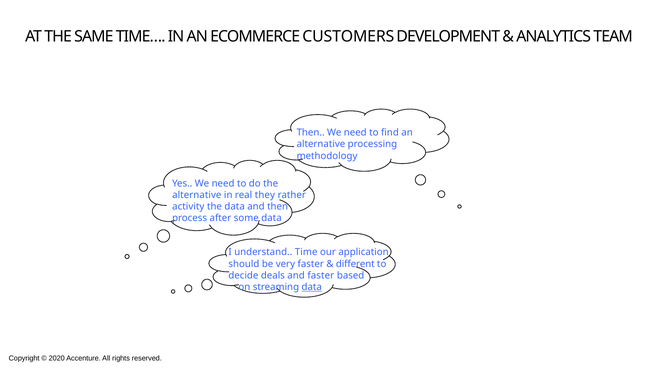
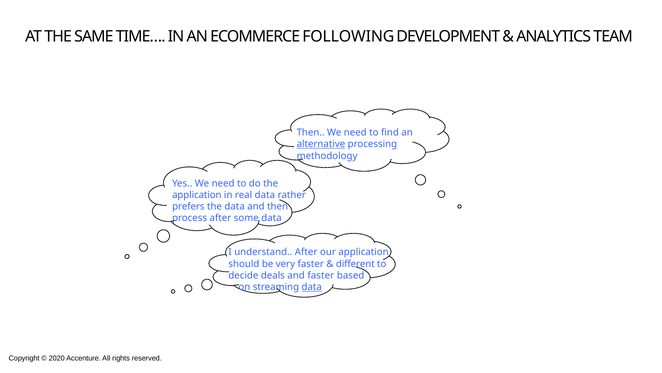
CUSTOMERS: CUSTOMERS -> FOLLOWING
alternative at (321, 144) underline: none -> present
alternative at (197, 195): alternative -> application
real they: they -> data
activity: activity -> prefers
understand Time: Time -> After
